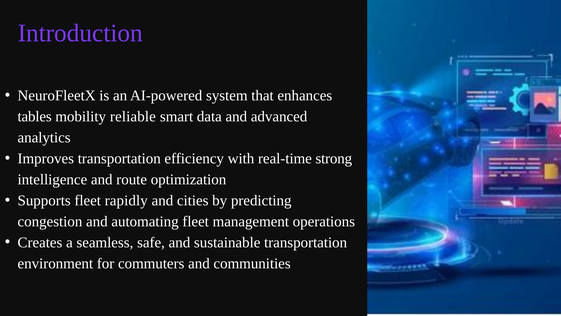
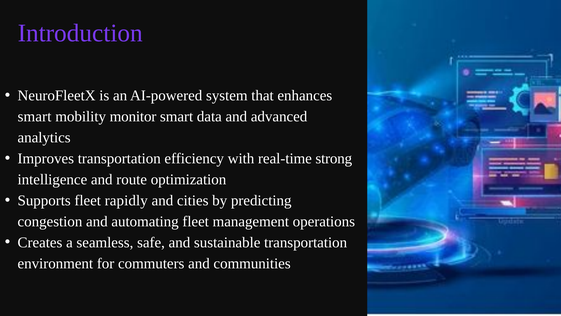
tables at (35, 116): tables -> smart
reliable: reliable -> monitor
